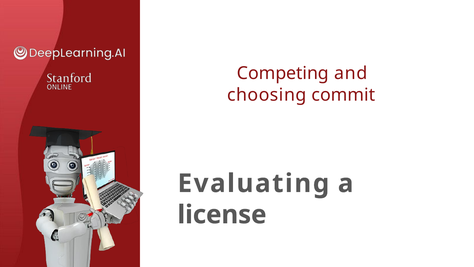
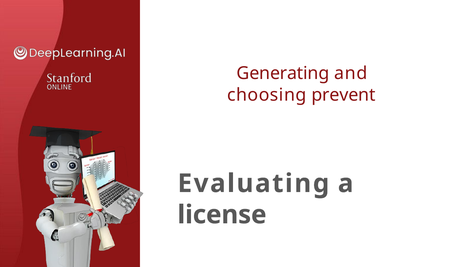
Competing: Competing -> Generating
commit: commit -> prevent
